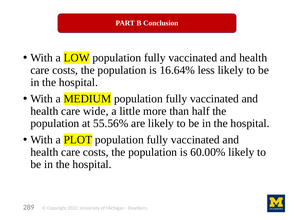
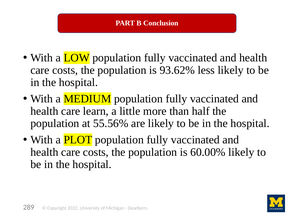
16.64%: 16.64% -> 93.62%
wide: wide -> learn
